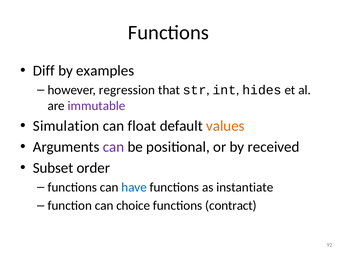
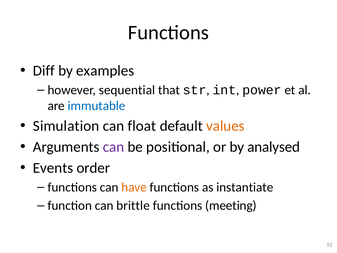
regression: regression -> sequential
hides: hides -> power
immutable colour: purple -> blue
received: received -> analysed
Subset: Subset -> Events
have colour: blue -> orange
choice: choice -> brittle
contract: contract -> meeting
